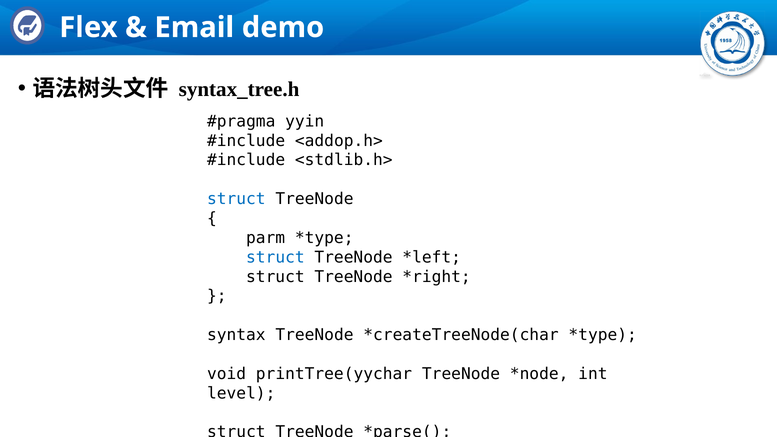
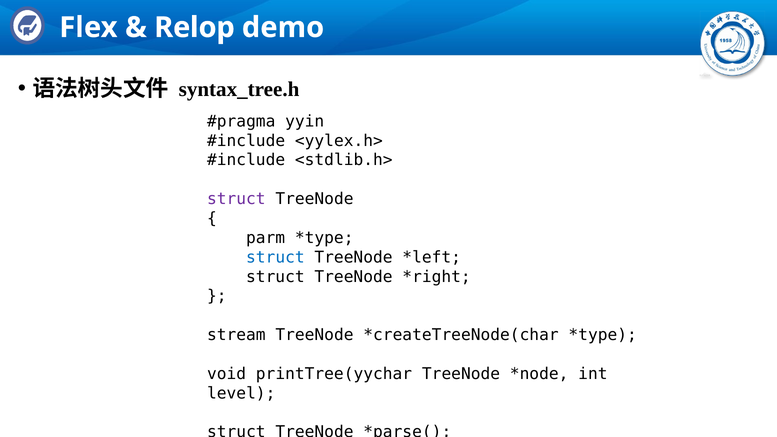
Email: Email -> Relop
<addop.h>: <addop.h> -> <yylex.h>
struct at (236, 199) colour: blue -> purple
syntax: syntax -> stream
